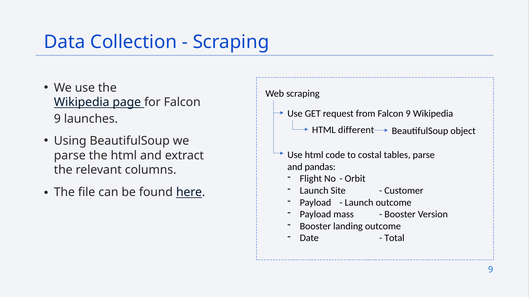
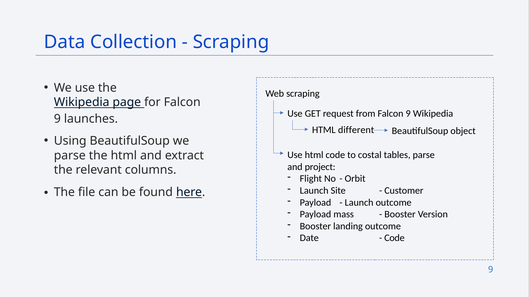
pandas: pandas -> project
Total at (394, 239): Total -> Code
